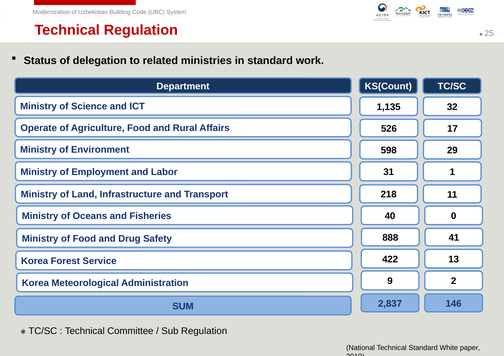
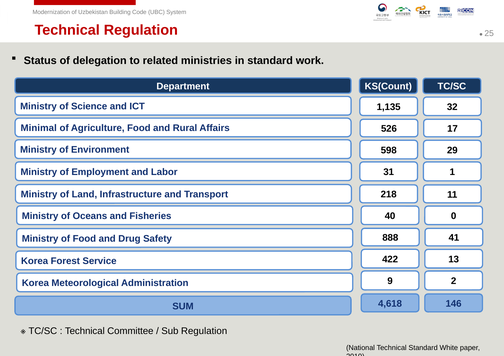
Operate: Operate -> Minimal
2,837: 2,837 -> 4,618
